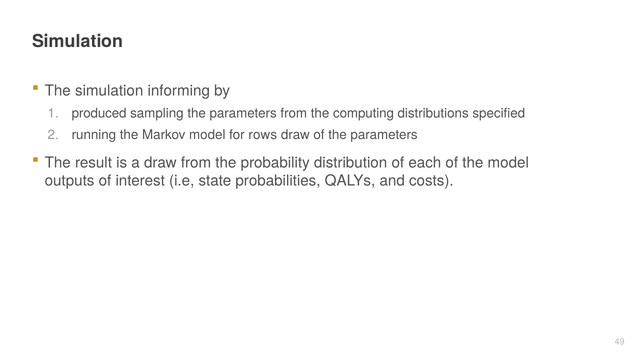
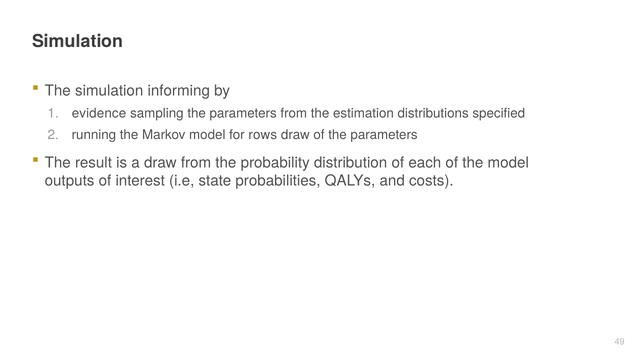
produced: produced -> evidence
computing: computing -> estimation
